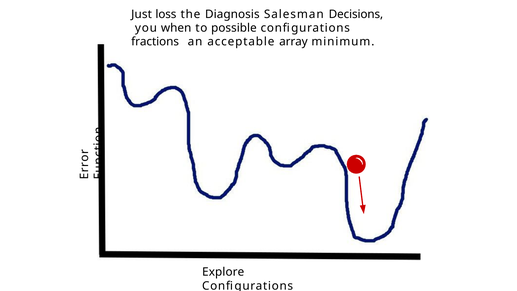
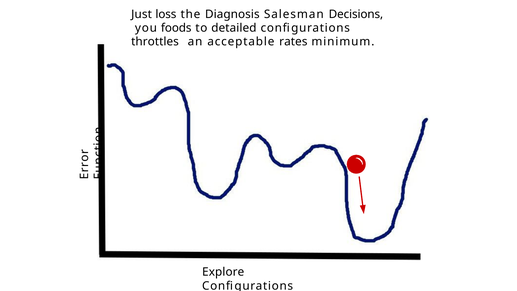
when: when -> foods
possible: possible -> detailed
fractions: fractions -> throttles
array: array -> rates
